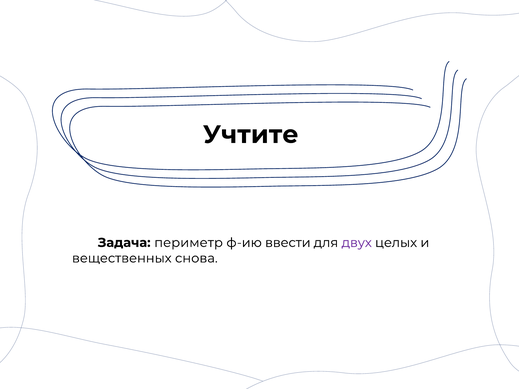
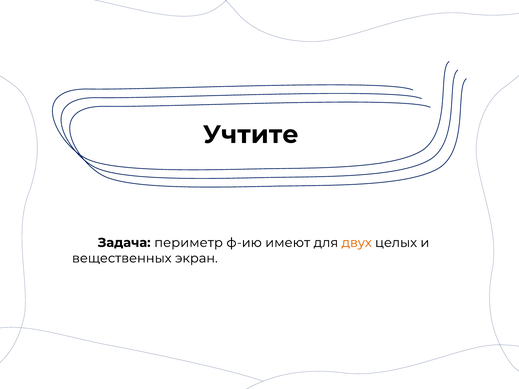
ввести: ввести -> имеют
двух colour: purple -> orange
снова: снова -> экран
